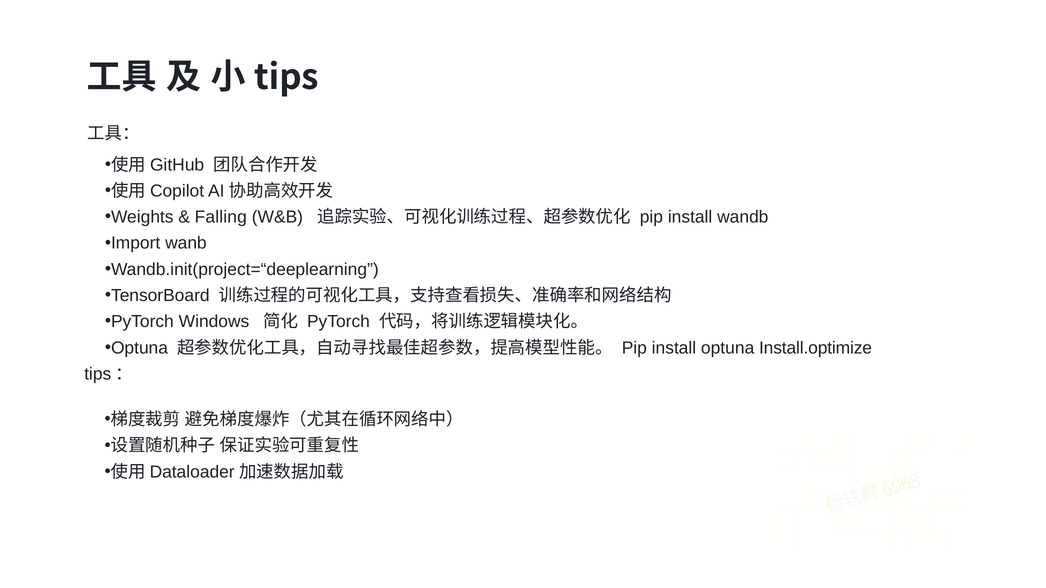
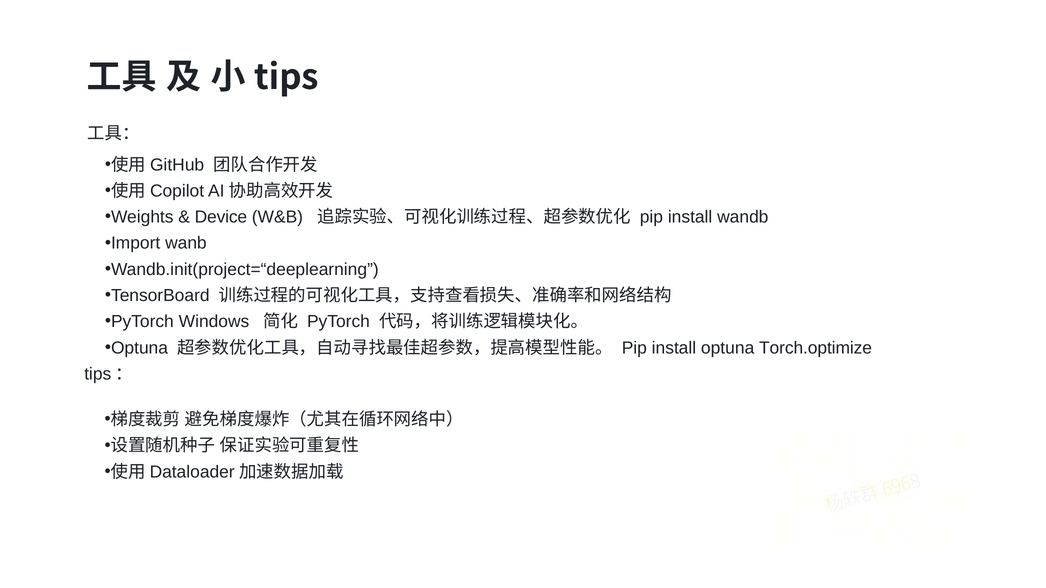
Falling: Falling -> Device
Install.optimize: Install.optimize -> Torch.optimize
